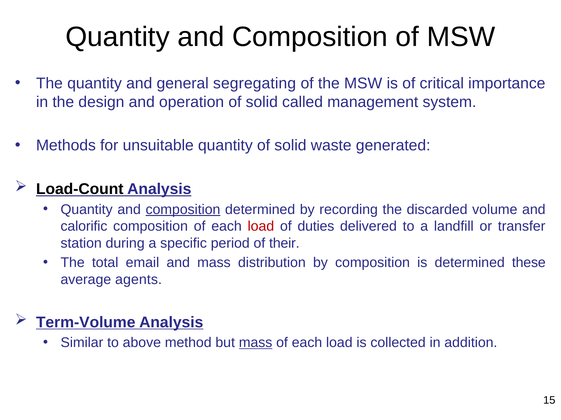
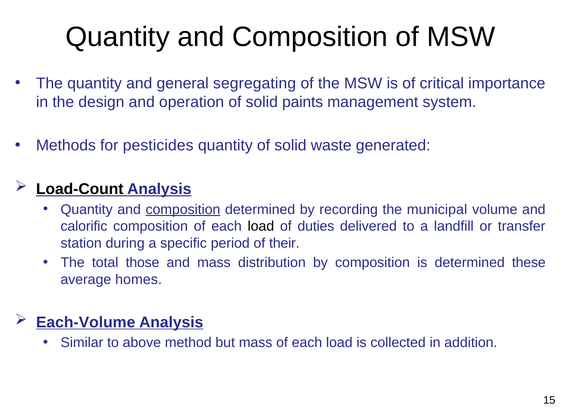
called: called -> paints
unsuitable: unsuitable -> pesticides
discarded: discarded -> municipal
load at (261, 227) colour: red -> black
email: email -> those
agents: agents -> homes
Term-Volume: Term-Volume -> Each-Volume
mass at (256, 343) underline: present -> none
